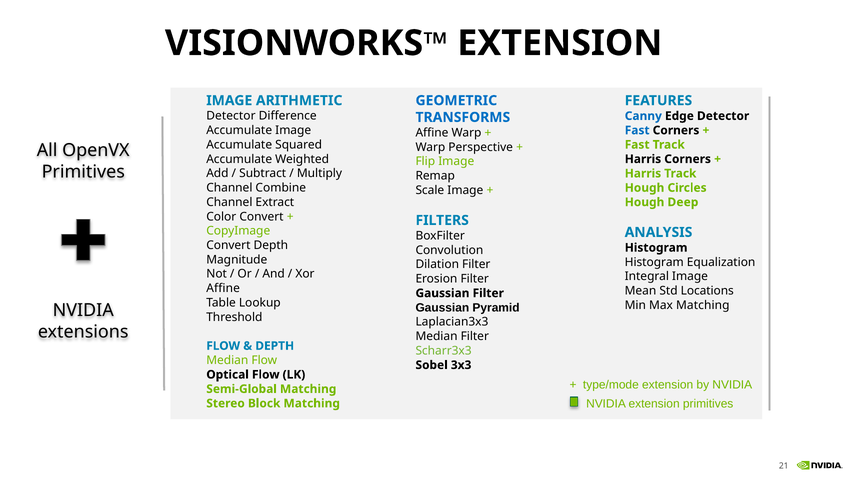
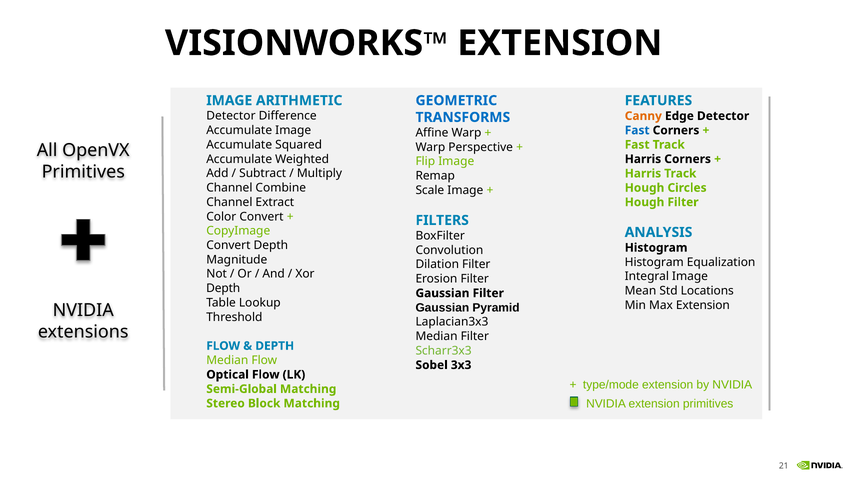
Canny colour: blue -> orange
Hough Deep: Deep -> Filter
Affine at (223, 288): Affine -> Depth
Max Matching: Matching -> Extension
